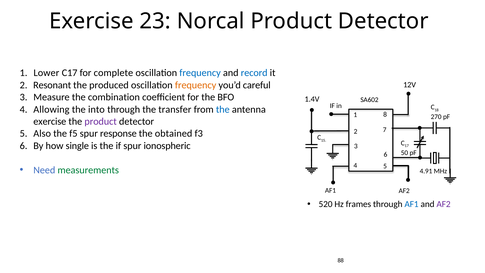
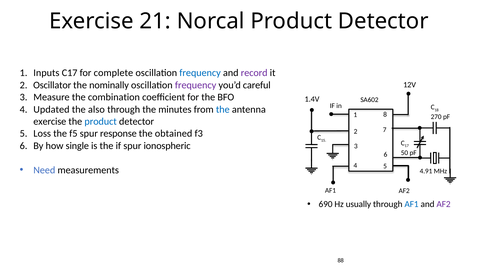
23: 23 -> 21
Lower: Lower -> Inputs
record colour: blue -> purple
Resonant: Resonant -> Oscillator
produced: produced -> nominally
frequency at (196, 85) colour: orange -> purple
Allowing: Allowing -> Updated
into: into -> also
transfer: transfer -> minutes
product at (101, 121) colour: purple -> blue
Also: Also -> Loss
measurements colour: green -> black
520: 520 -> 690
frames: frames -> usually
